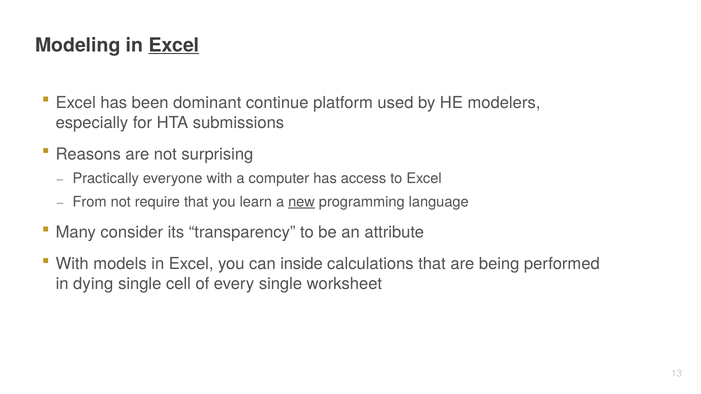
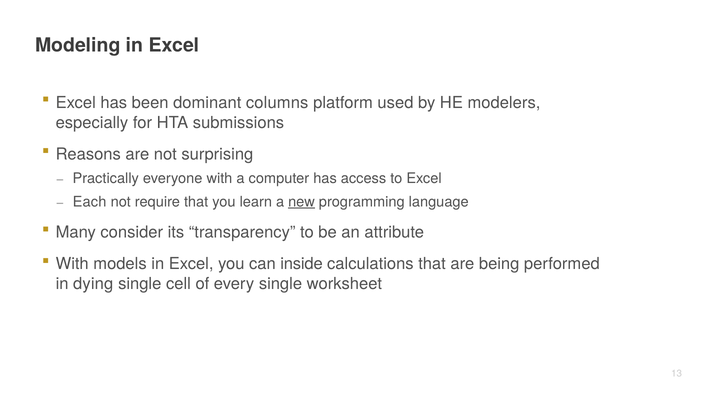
Excel at (174, 45) underline: present -> none
continue: continue -> columns
From: From -> Each
